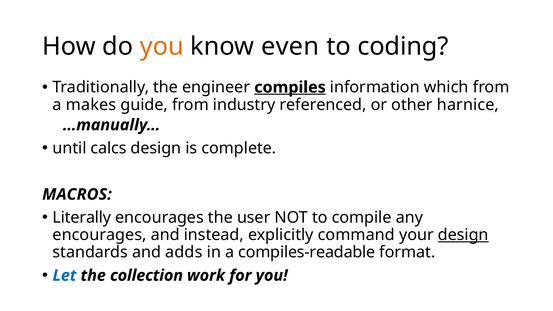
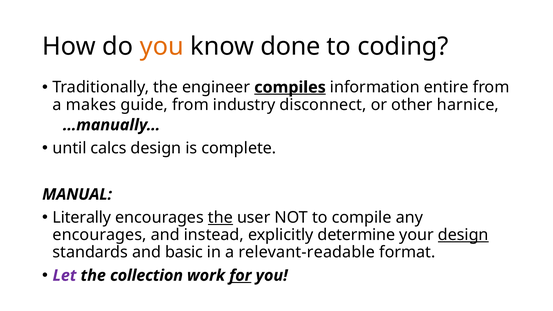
even: even -> done
which: which -> entire
referenced: referenced -> disconnect
MACROS: MACROS -> MANUAL
the at (220, 218) underline: none -> present
command: command -> determine
adds: adds -> basic
compiles-readable: compiles-readable -> relevant-readable
Let colour: blue -> purple
for underline: none -> present
